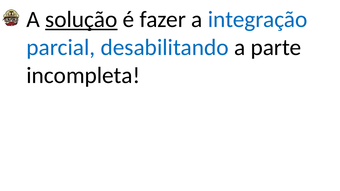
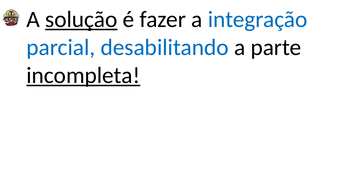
incompleta underline: none -> present
